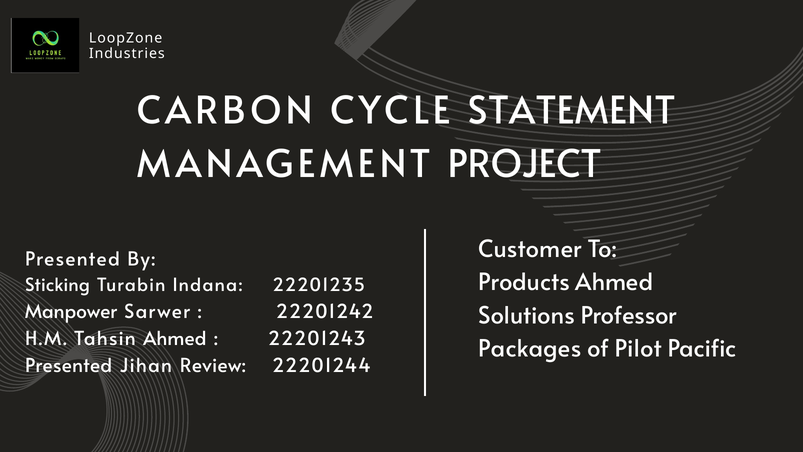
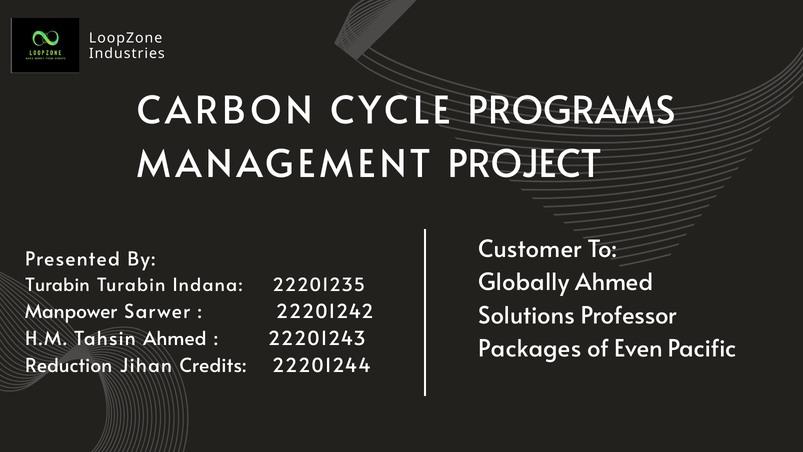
STATEMENT: STATEMENT -> PROGRAMS
Products: Products -> Globally
Sticking at (57, 285): Sticking -> Turabin
Pilot: Pilot -> Even
Presented at (69, 366): Presented -> Reduction
Review: Review -> Credits
